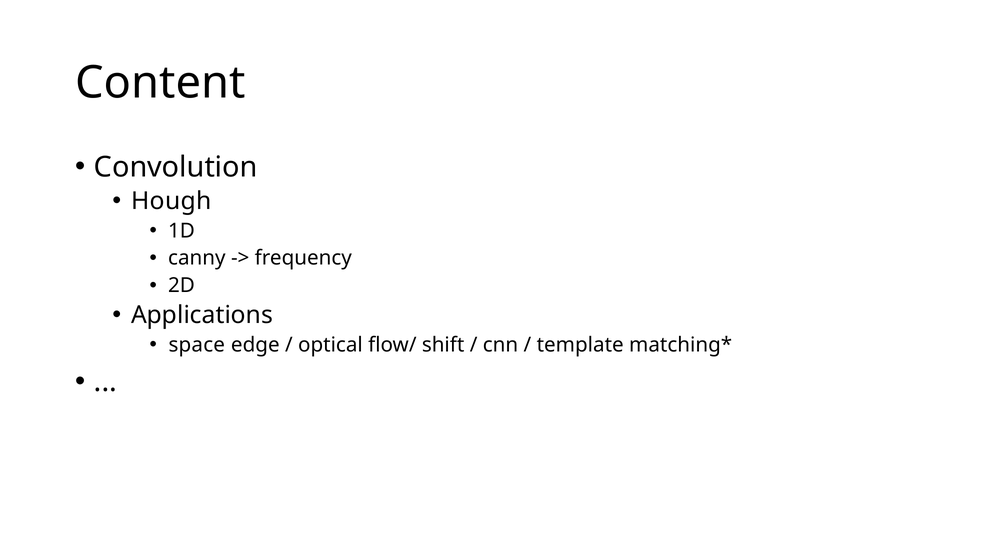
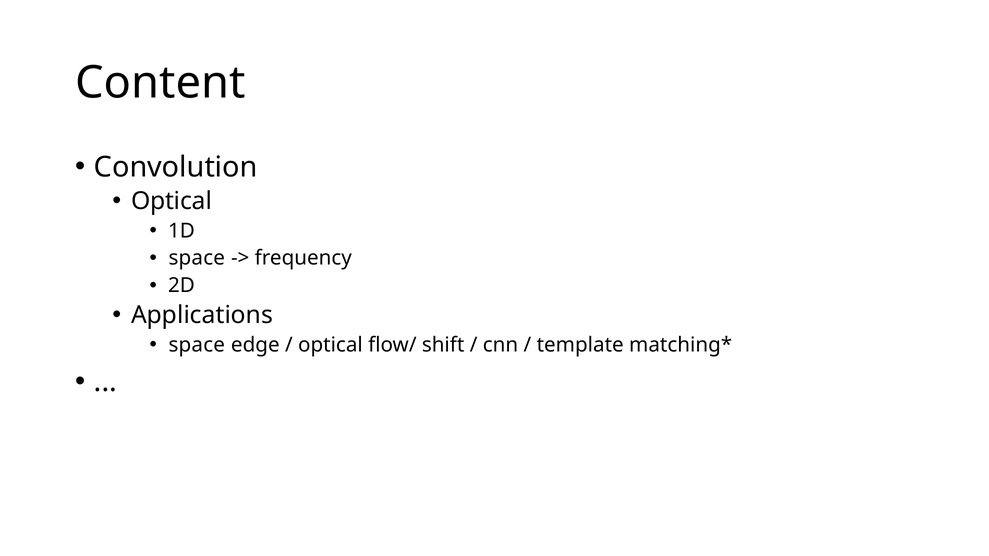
Hough at (171, 201): Hough -> Optical
canny at (197, 258): canny -> space
